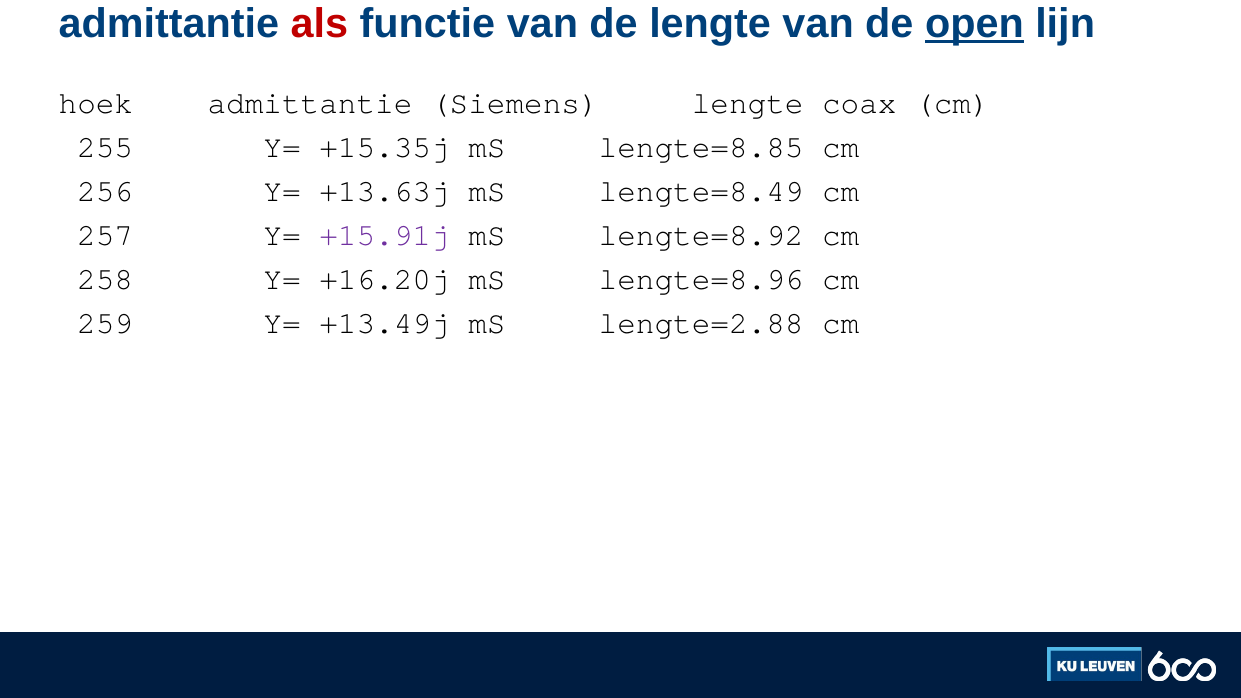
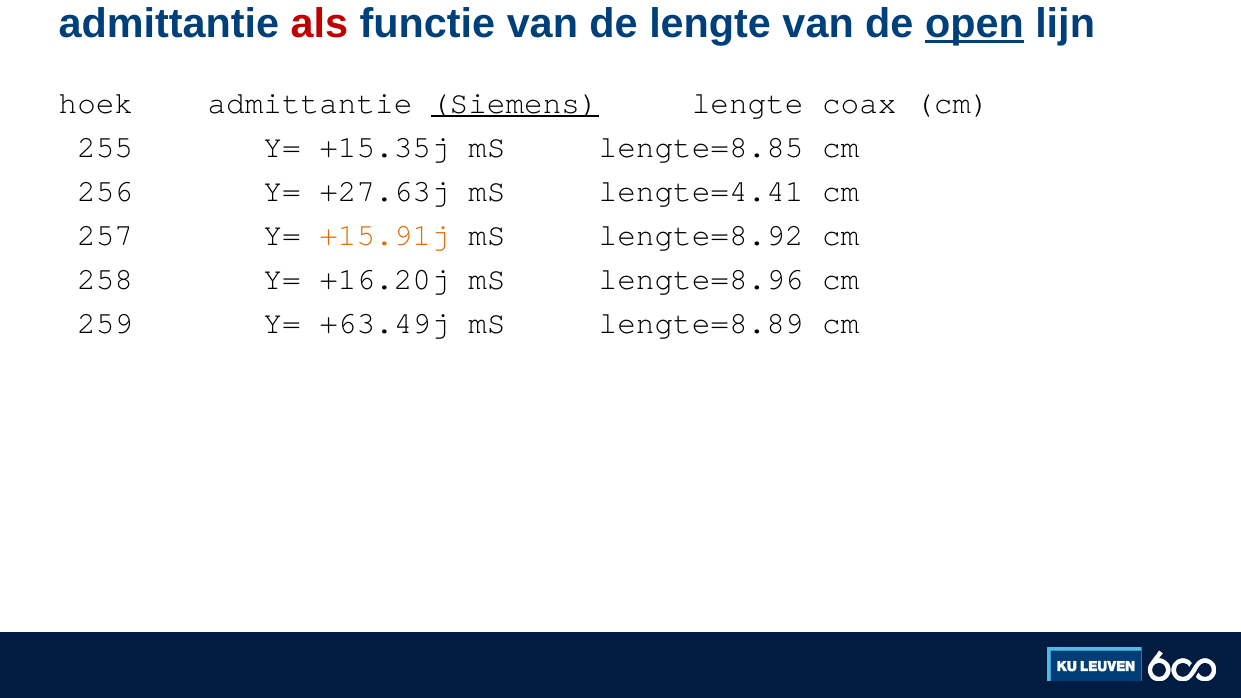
Siemens underline: none -> present
+13.63j: +13.63j -> +27.63j
lengte=8.49: lengte=8.49 -> lengte=4.41
+15.91j colour: purple -> orange
+13.49j: +13.49j -> +63.49j
lengte=2.88: lengte=2.88 -> lengte=8.89
